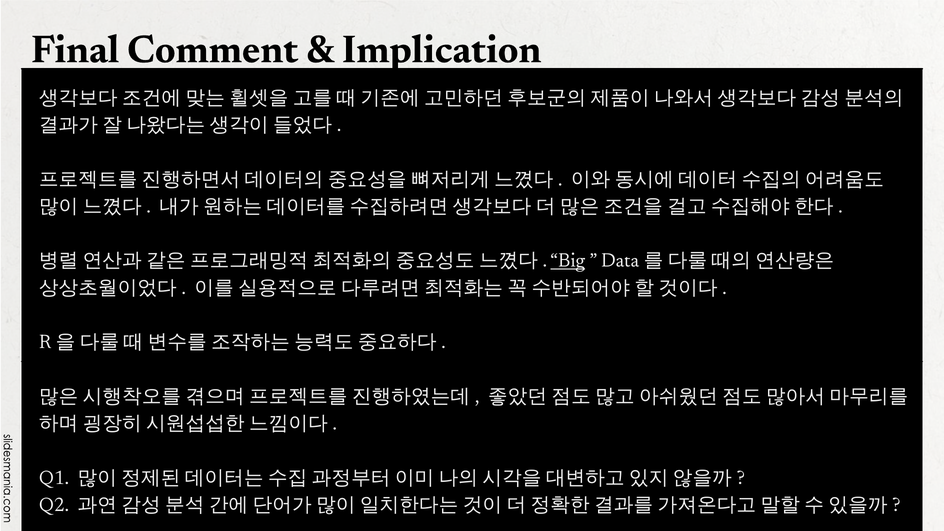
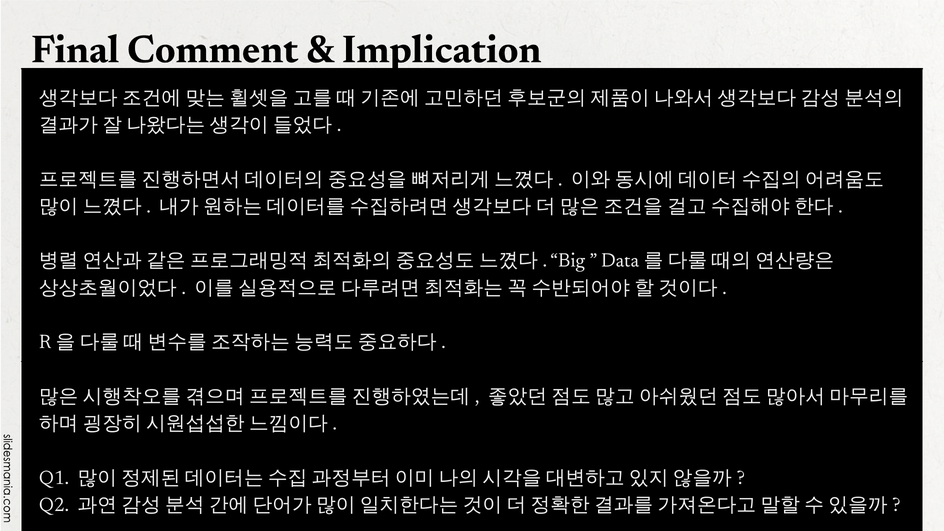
Big underline: present -> none
